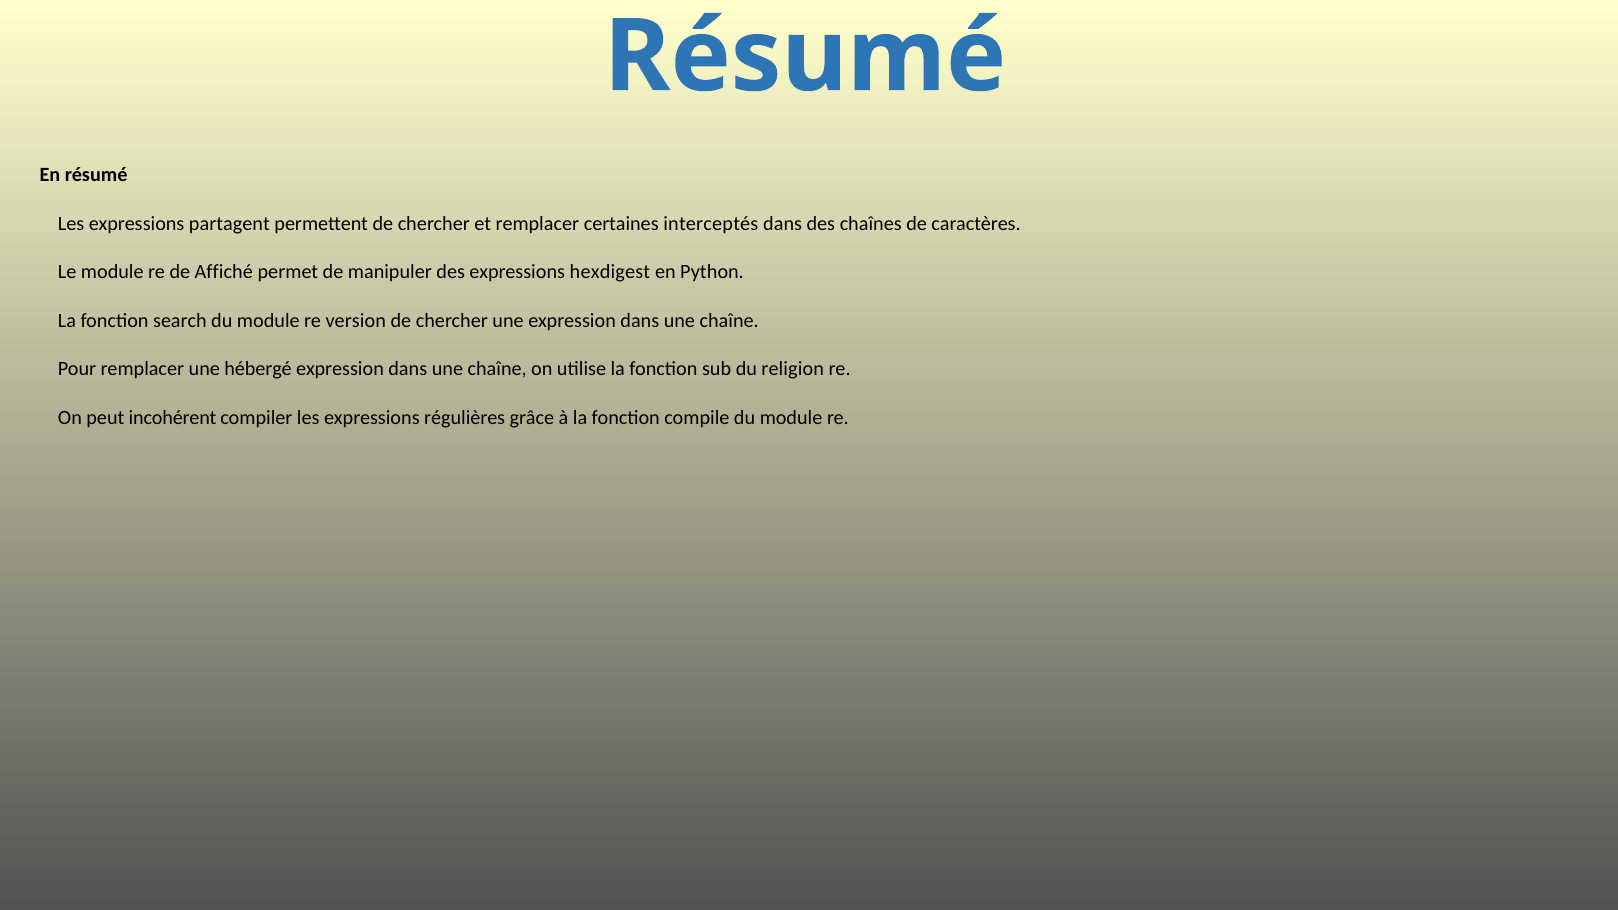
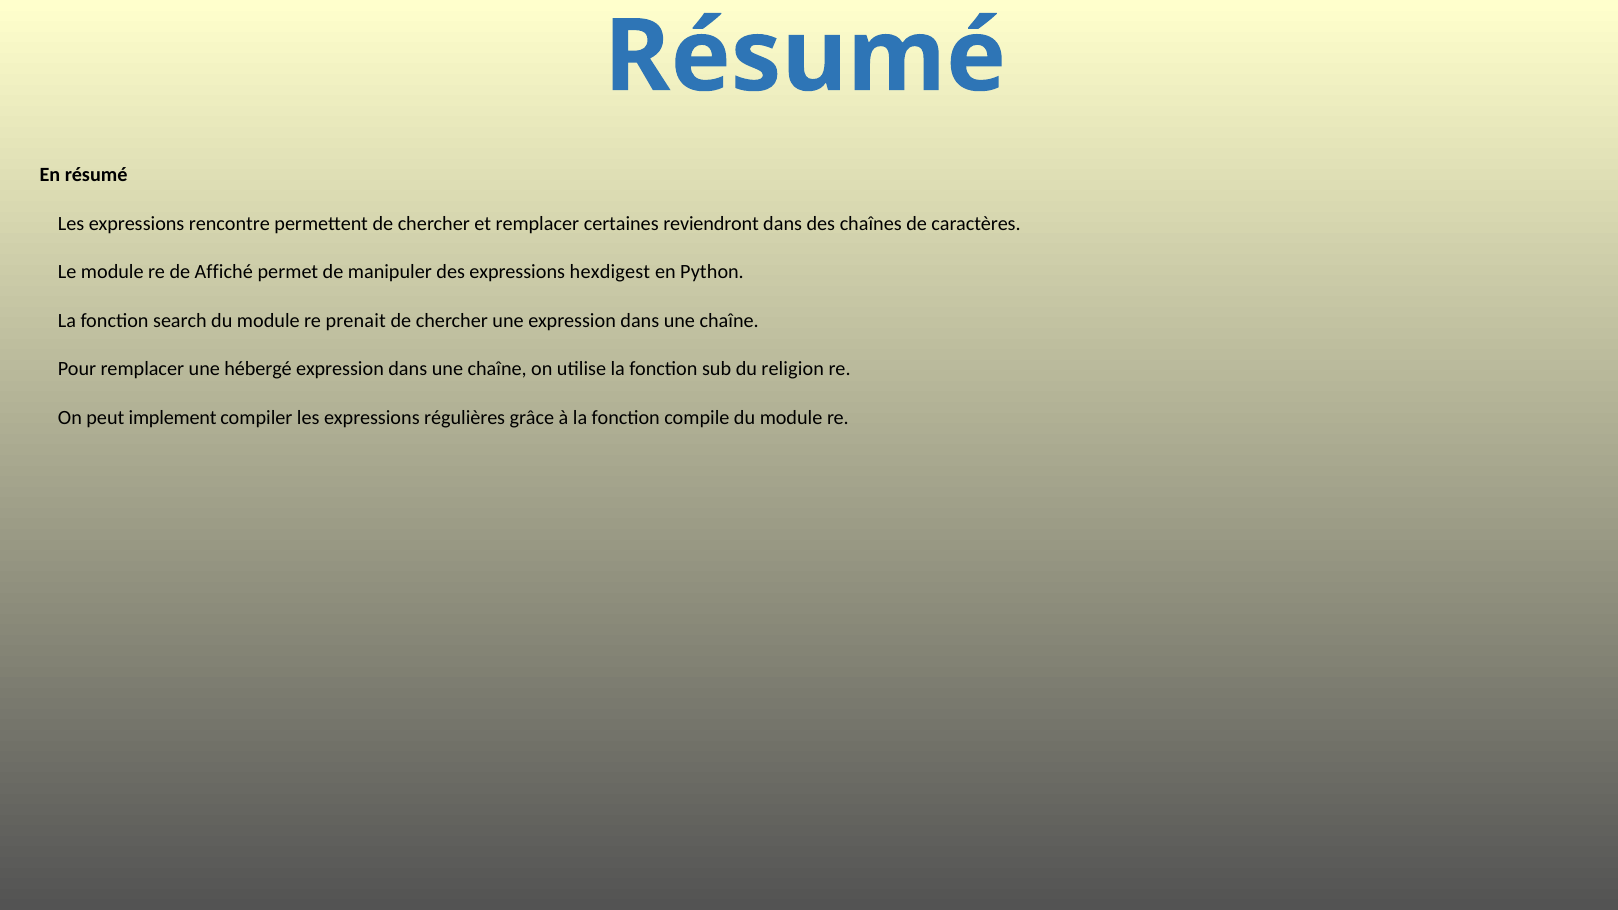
partagent: partagent -> rencontre
interceptés: interceptés -> reviendront
version: version -> prenait
incohérent: incohérent -> implement
